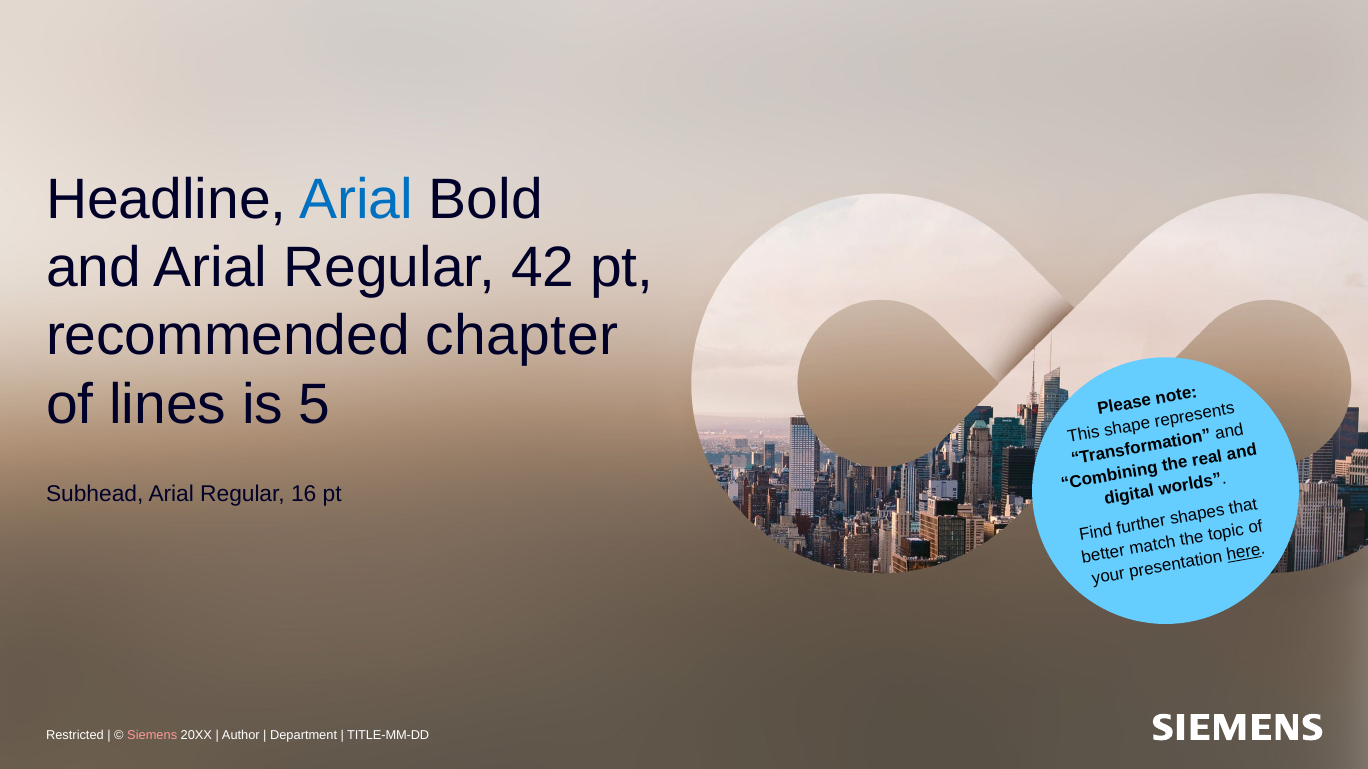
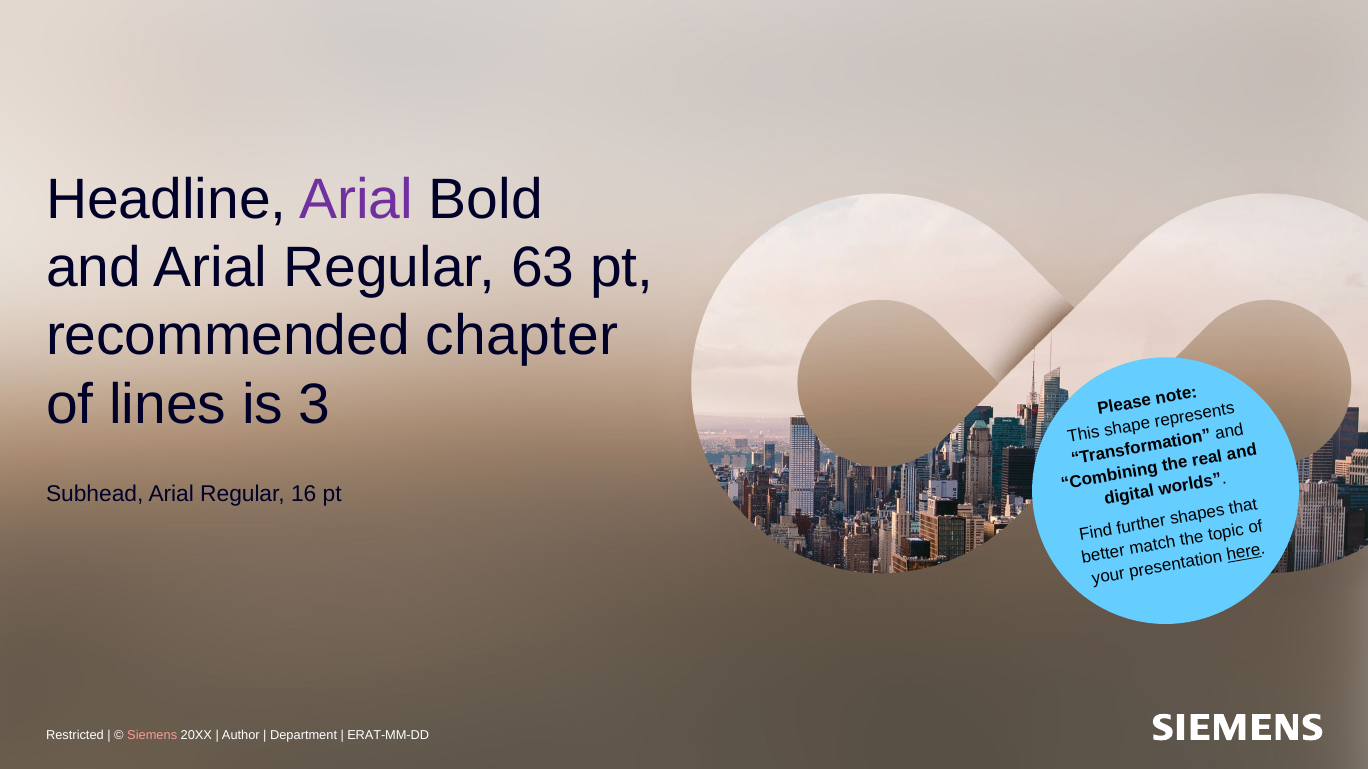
Arial at (356, 200) colour: blue -> purple
42: 42 -> 63
5: 5 -> 3
TITLE-MM-DD: TITLE-MM-DD -> ERAT-MM-DD
